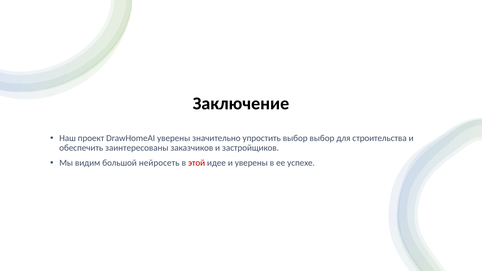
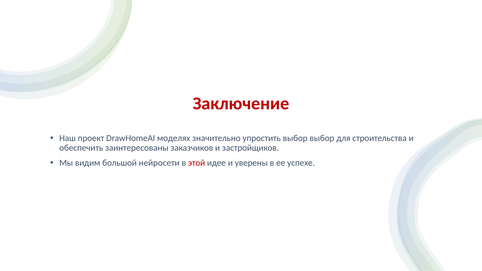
Заключение colour: black -> red
DrawHomeAI уверены: уверены -> моделях
нейросеть: нейросеть -> нейросети
